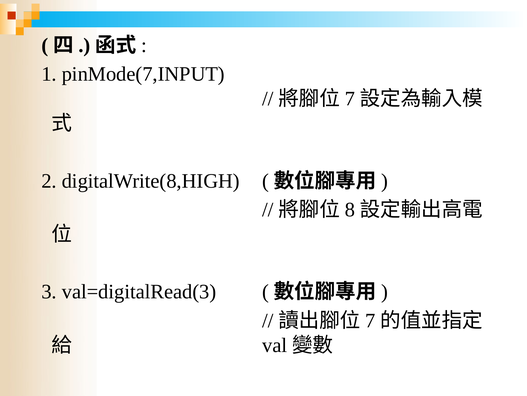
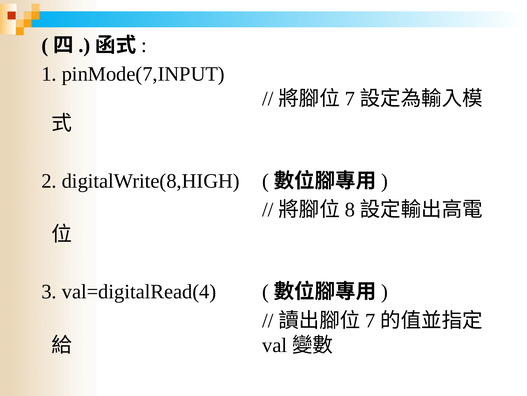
val=digitalRead(3: val=digitalRead(3 -> val=digitalRead(4
